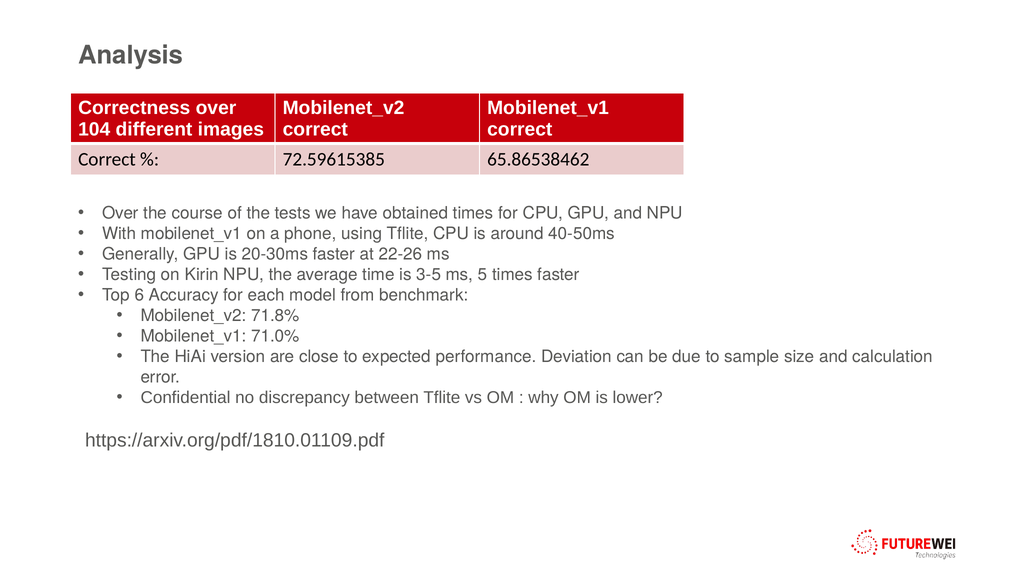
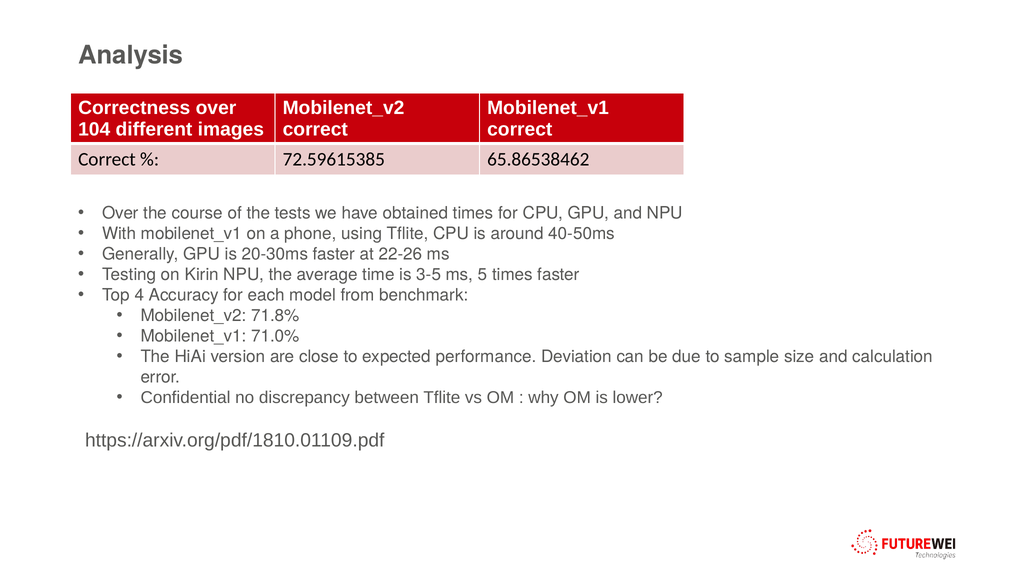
6: 6 -> 4
